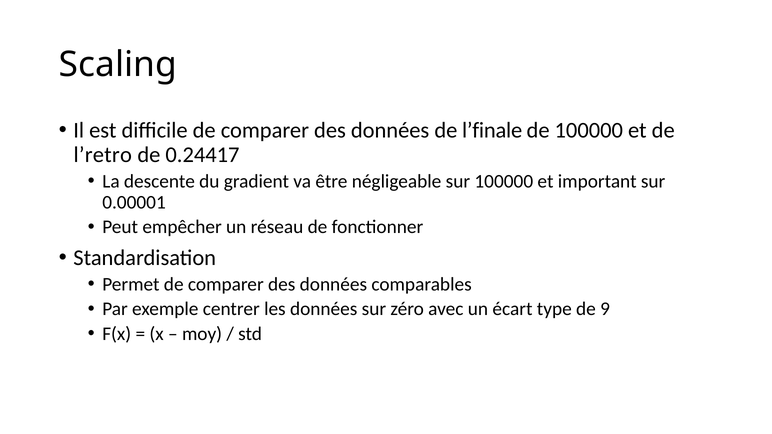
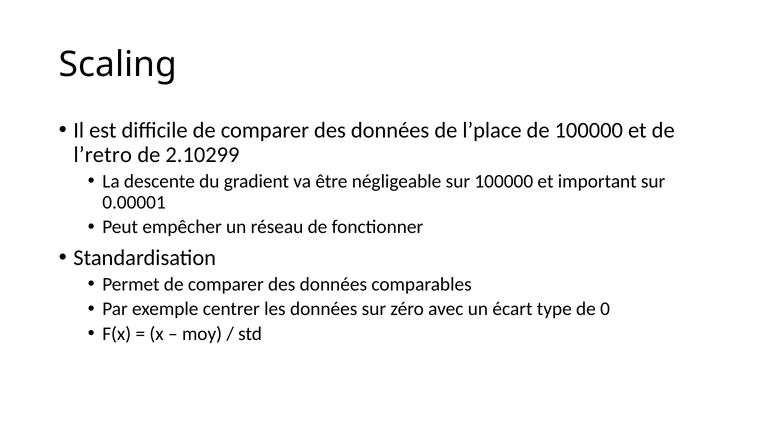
l’finale: l’finale -> l’place
0.24417: 0.24417 -> 2.10299
9: 9 -> 0
